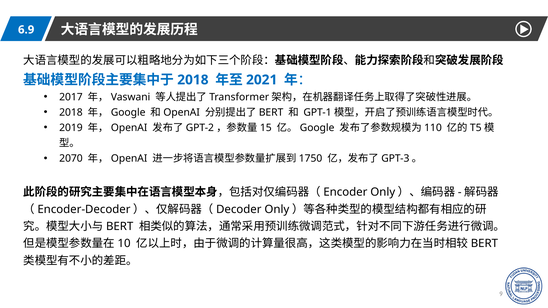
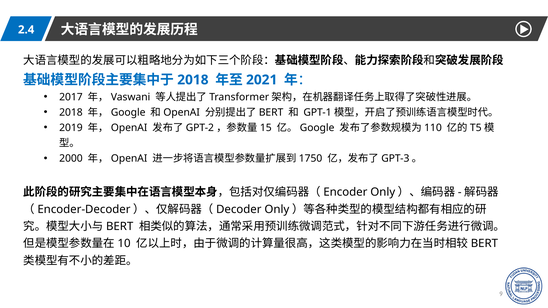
6.9: 6.9 -> 2.4
2070: 2070 -> 2000
